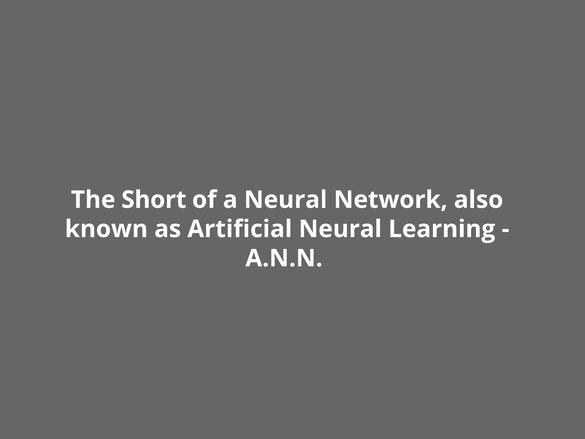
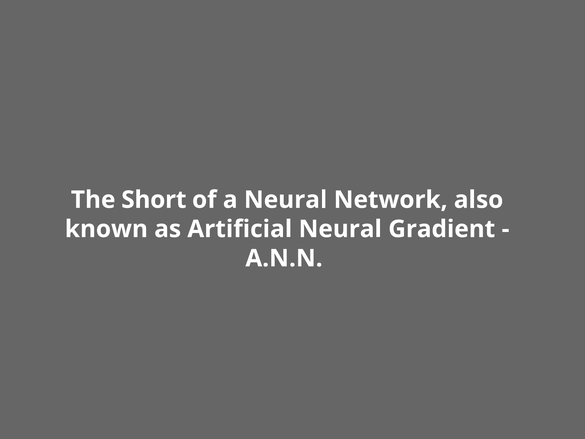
Learning: Learning -> Gradient
